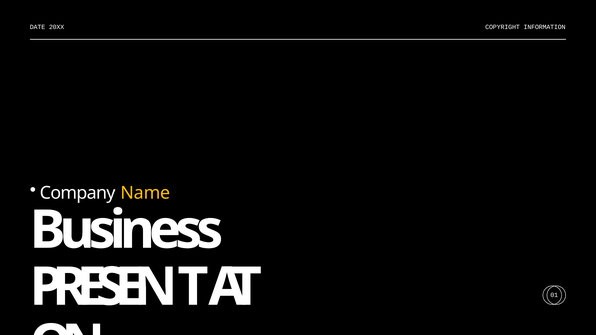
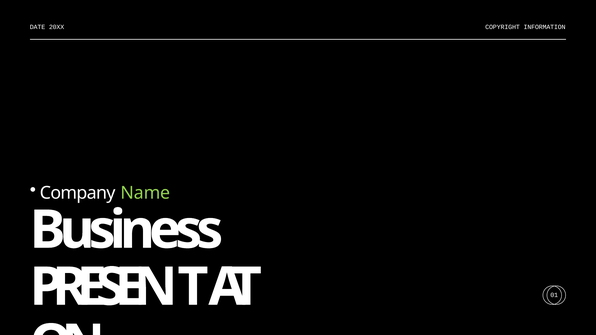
Name colour: yellow -> light green
